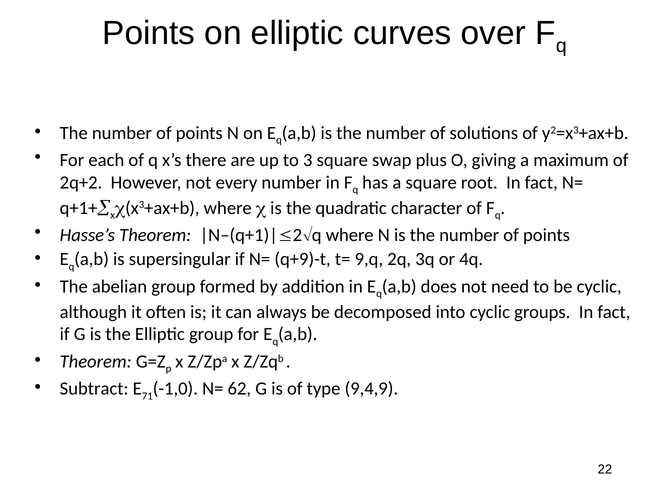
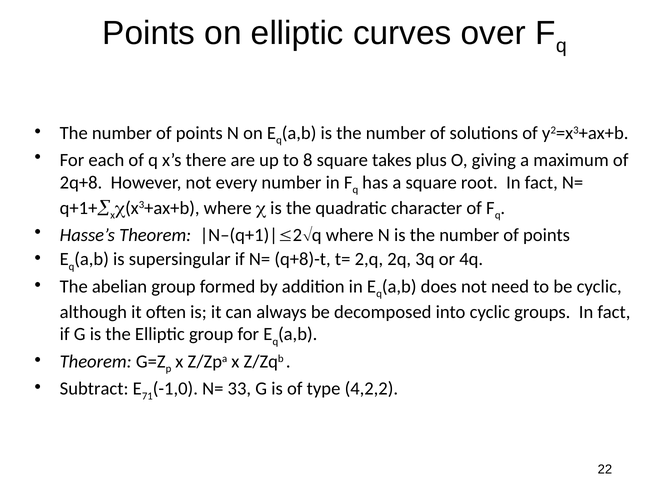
3: 3 -> 8
swap: swap -> takes
2q+2: 2q+2 -> 2q+8
q+9)-t: q+9)-t -> q+8)-t
9,q: 9,q -> 2,q
62: 62 -> 33
9,4,9: 9,4,9 -> 4,2,2
